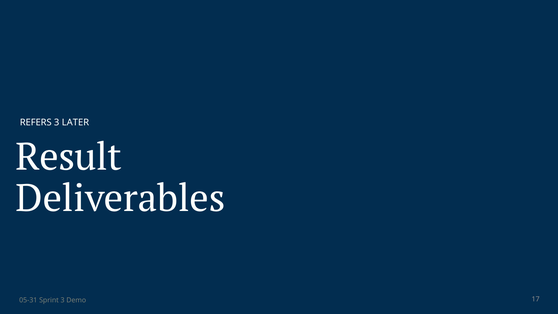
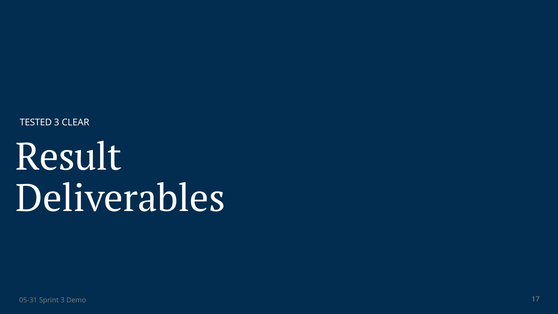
REFERS: REFERS -> TESTED
LATER: LATER -> CLEAR
